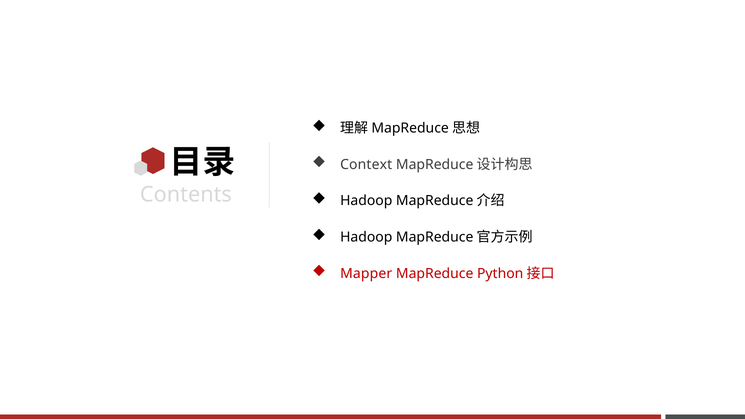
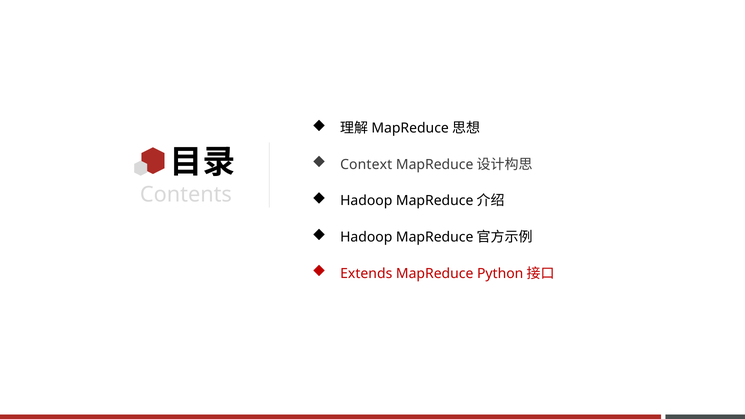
Mapper: Mapper -> Extends
